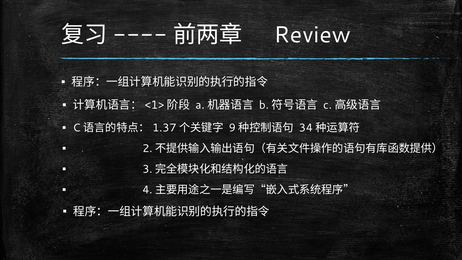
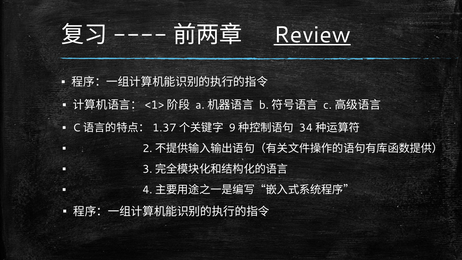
Review underline: none -> present
